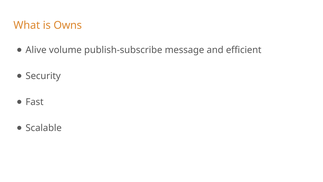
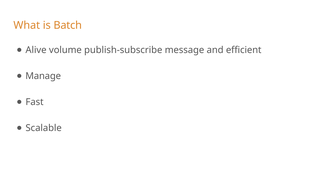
Owns: Owns -> Batch
Security: Security -> Manage
